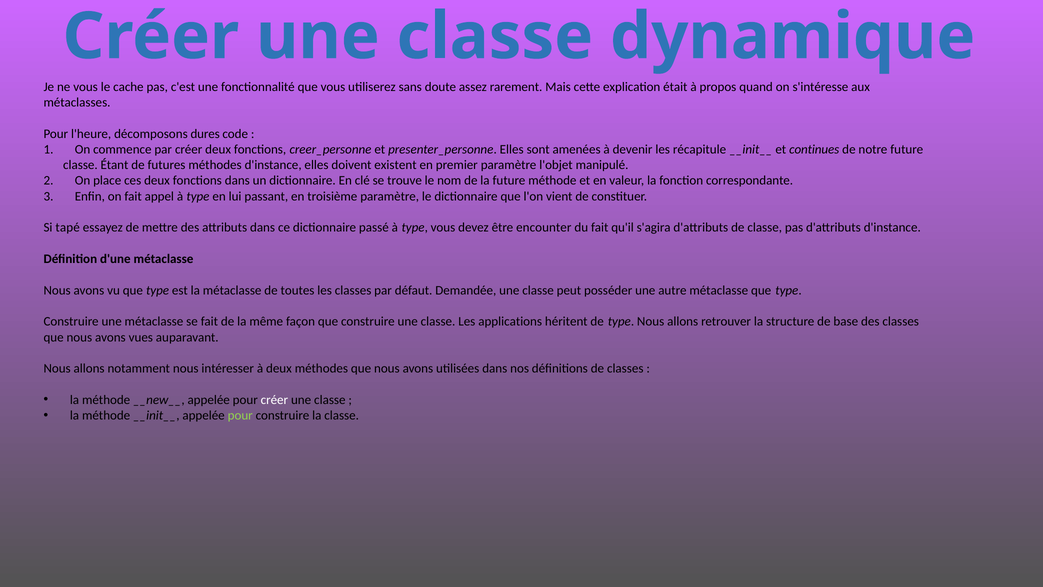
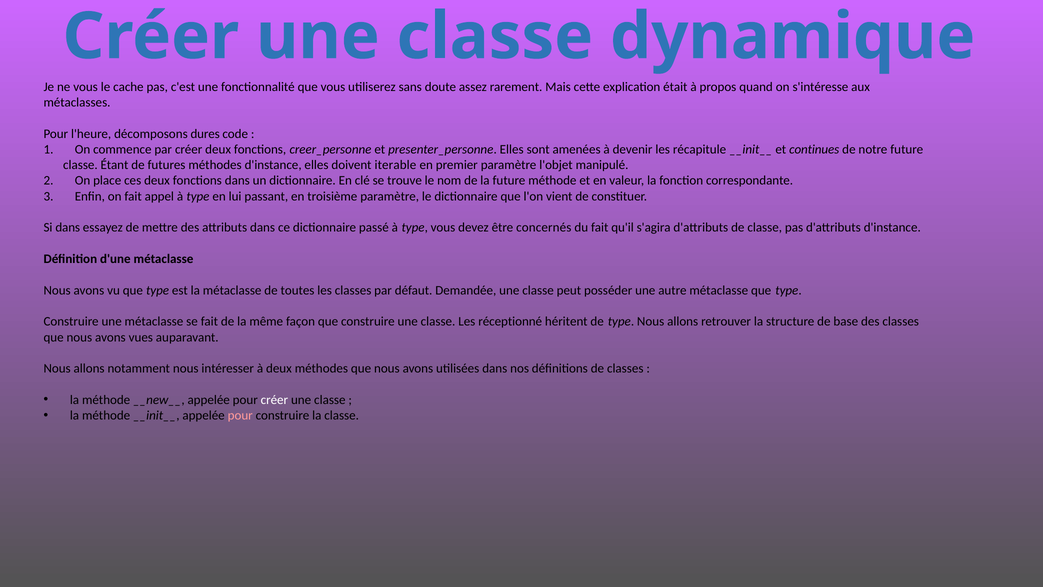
existent: existent -> iterable
Si tapé: tapé -> dans
encounter: encounter -> concernés
applications: applications -> réceptionné
pour at (240, 415) colour: light green -> pink
